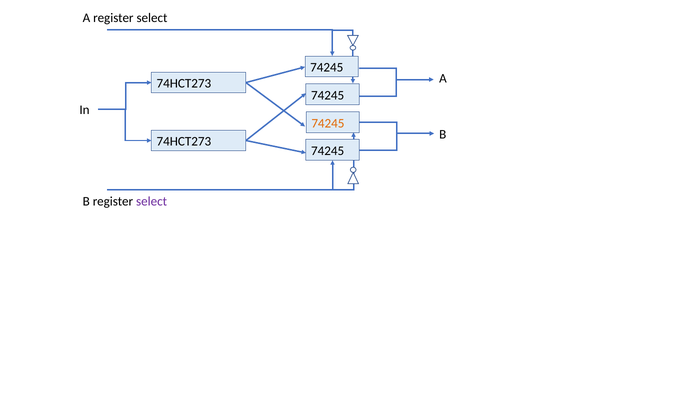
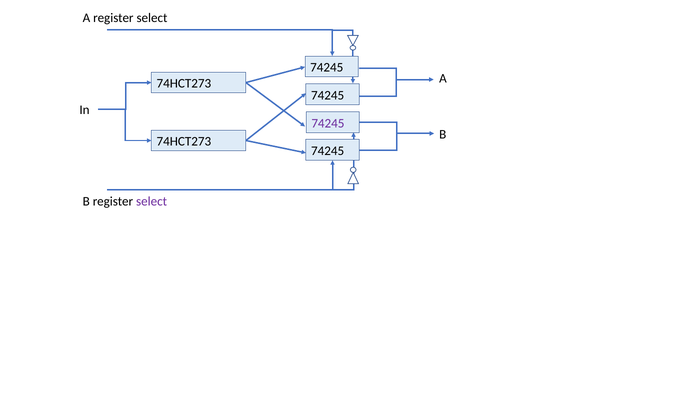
74245 at (328, 123) colour: orange -> purple
